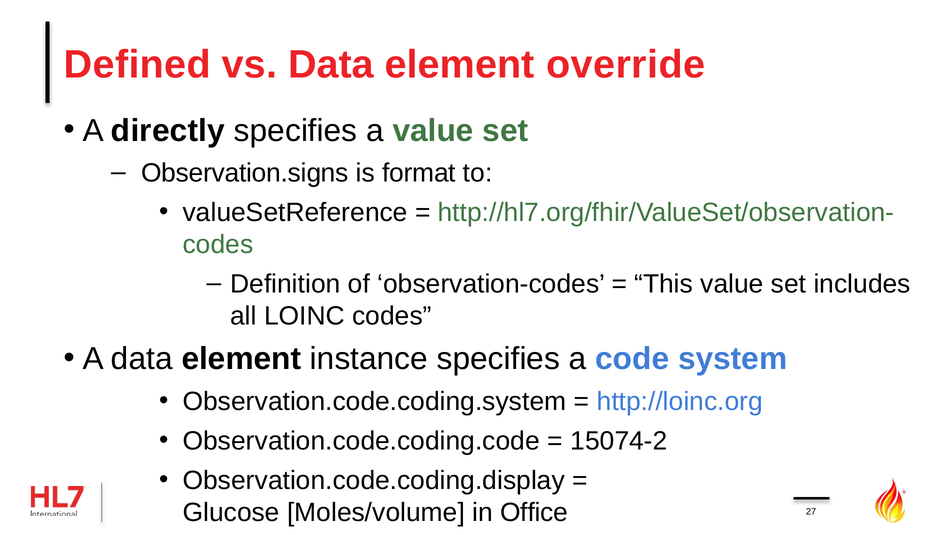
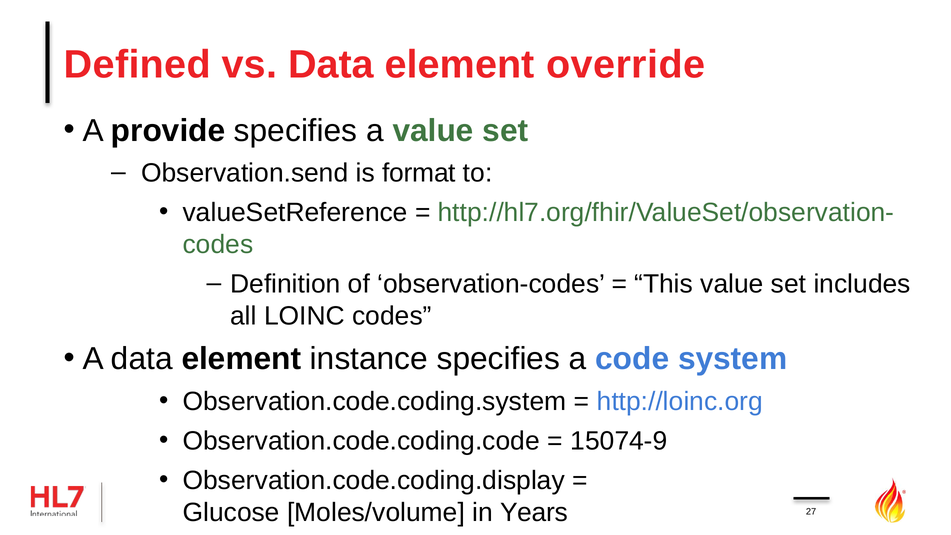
directly: directly -> provide
Observation.signs: Observation.signs -> Observation.send
15074-2: 15074-2 -> 15074-9
Office: Office -> Years
